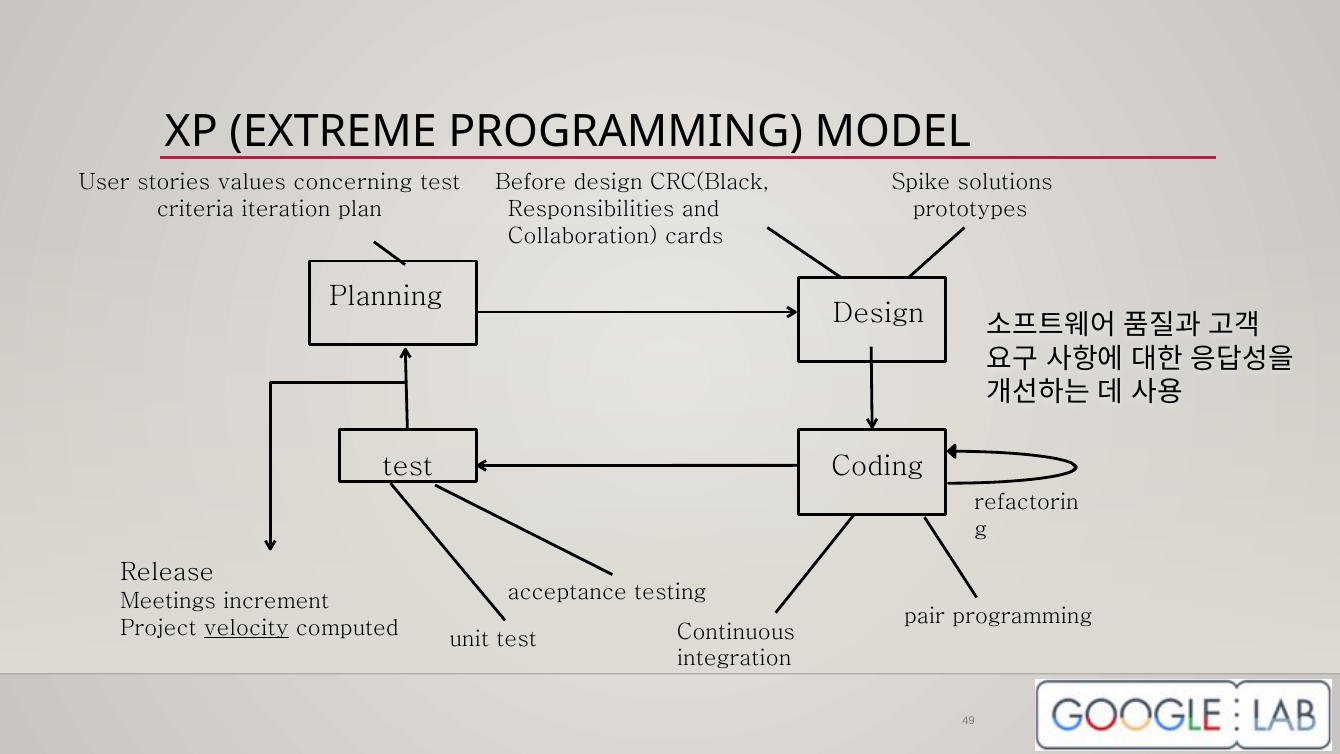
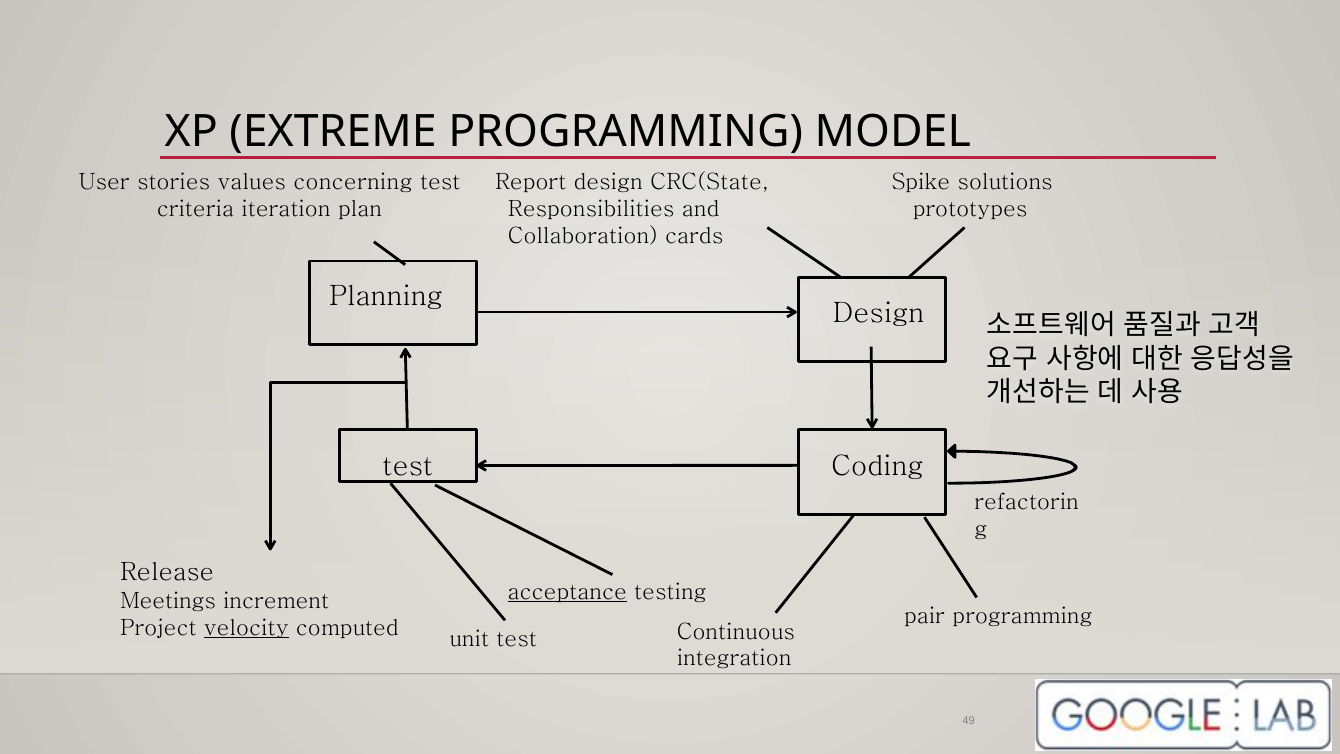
Before: Before -> Report
CRC(Black: CRC(Black -> CRC(State
acceptance underline: none -> present
